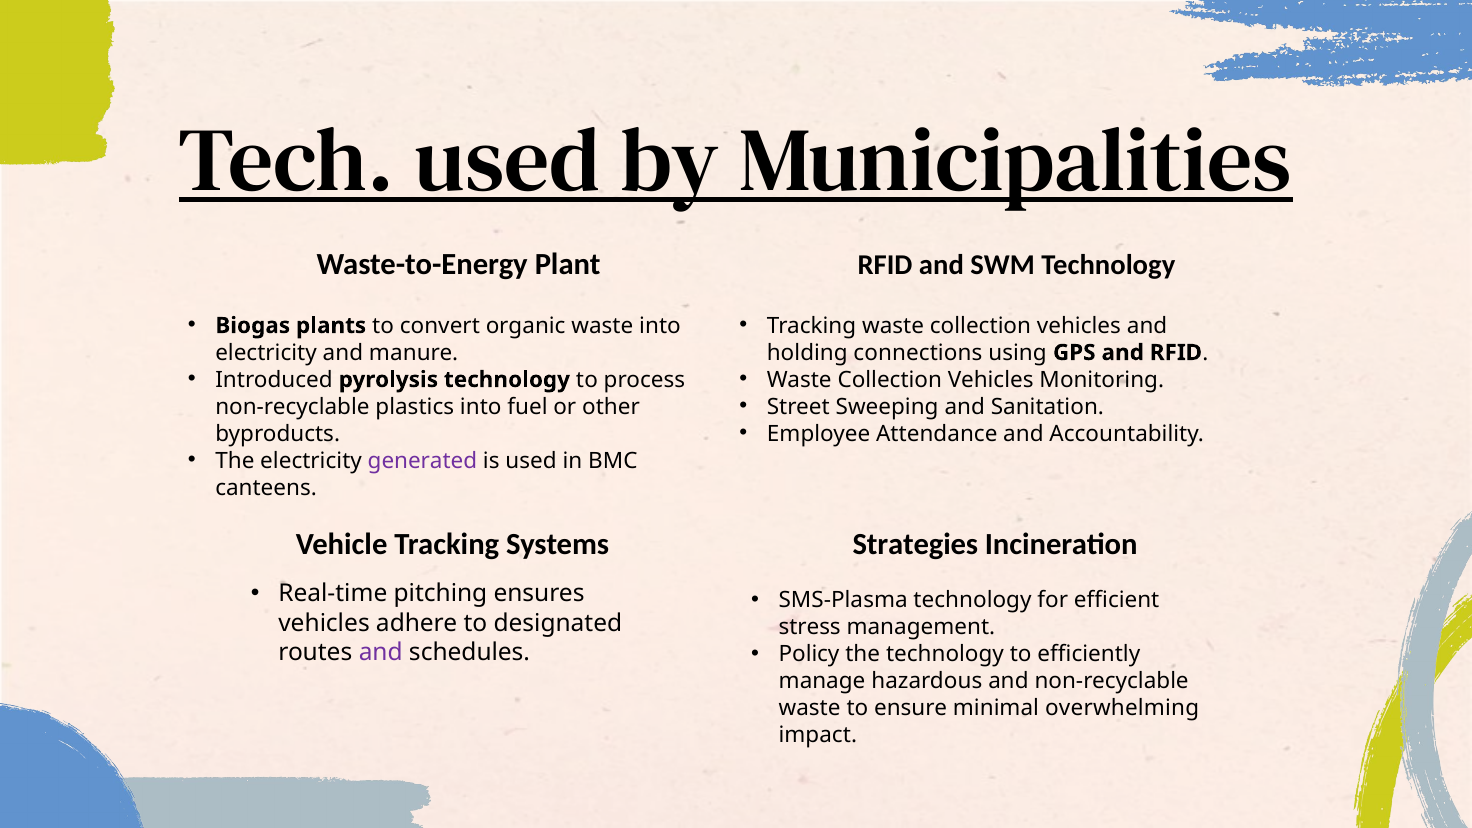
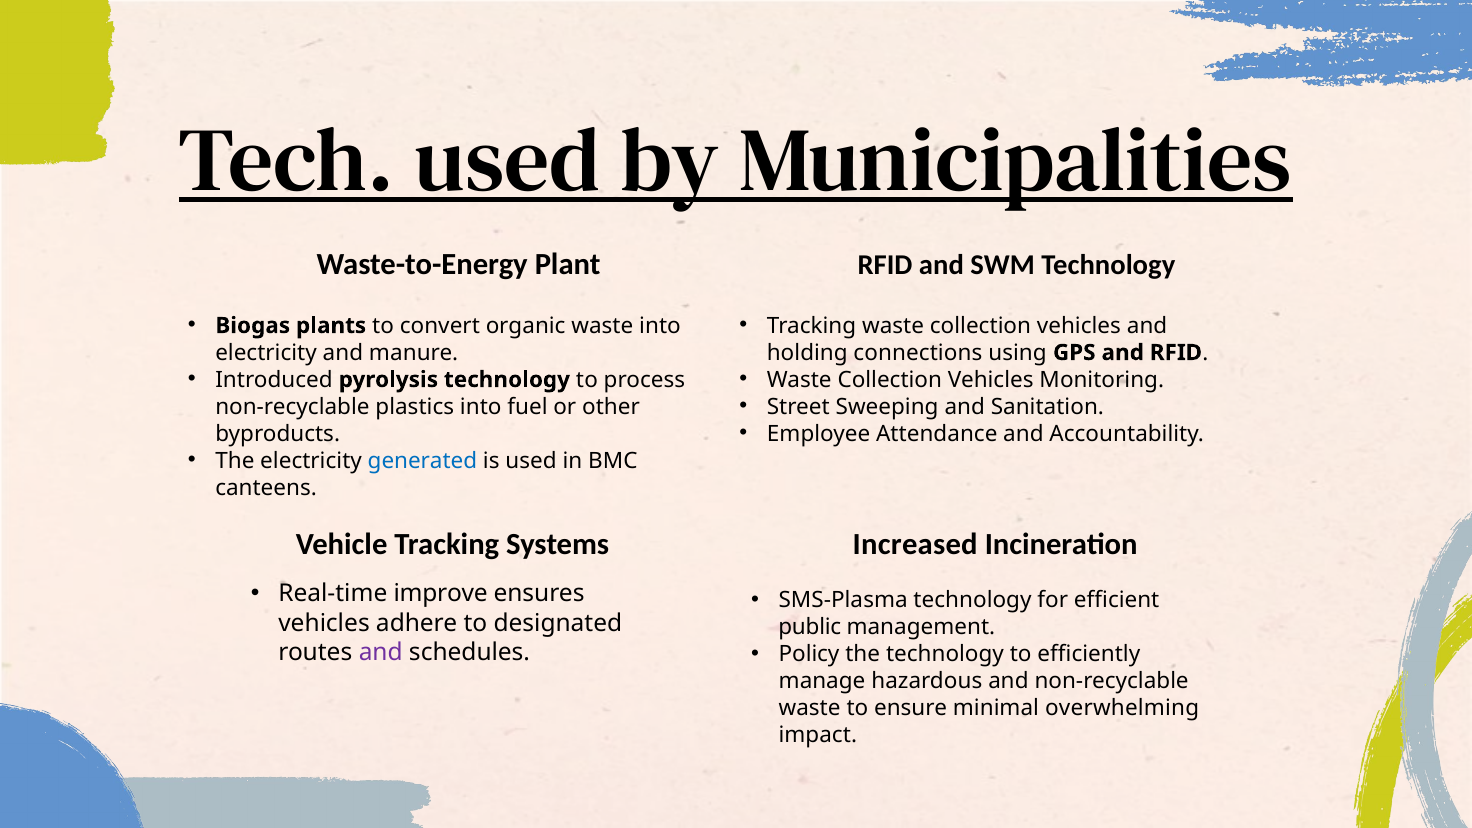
generated colour: purple -> blue
Strategies: Strategies -> Increased
pitching: pitching -> improve
stress: stress -> public
